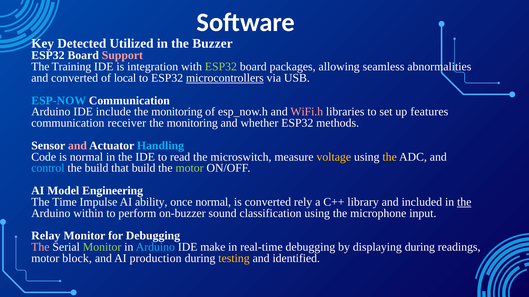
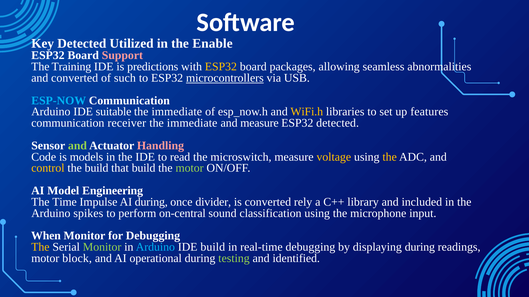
Buzzer: Buzzer -> Enable
integration: integration -> predictions
ESP32 at (221, 67) colour: light green -> yellow
local: local -> such
include: include -> suitable
monitoring at (177, 112): monitoring -> immediate
WiFi.h colour: pink -> yellow
monitoring at (192, 123): monitoring -> immediate
and whether: whether -> measure
ESP32 methods: methods -> detected
and at (77, 146) colour: pink -> light green
Handling colour: light blue -> pink
is normal: normal -> models
control colour: light blue -> yellow
AI ability: ability -> during
once normal: normal -> divider
the at (464, 202) underline: present -> none
within: within -> spikes
on-buzzer: on-buzzer -> on-central
Relay: Relay -> When
The at (40, 247) colour: pink -> yellow
IDE make: make -> build
production: production -> operational
testing colour: yellow -> light green
